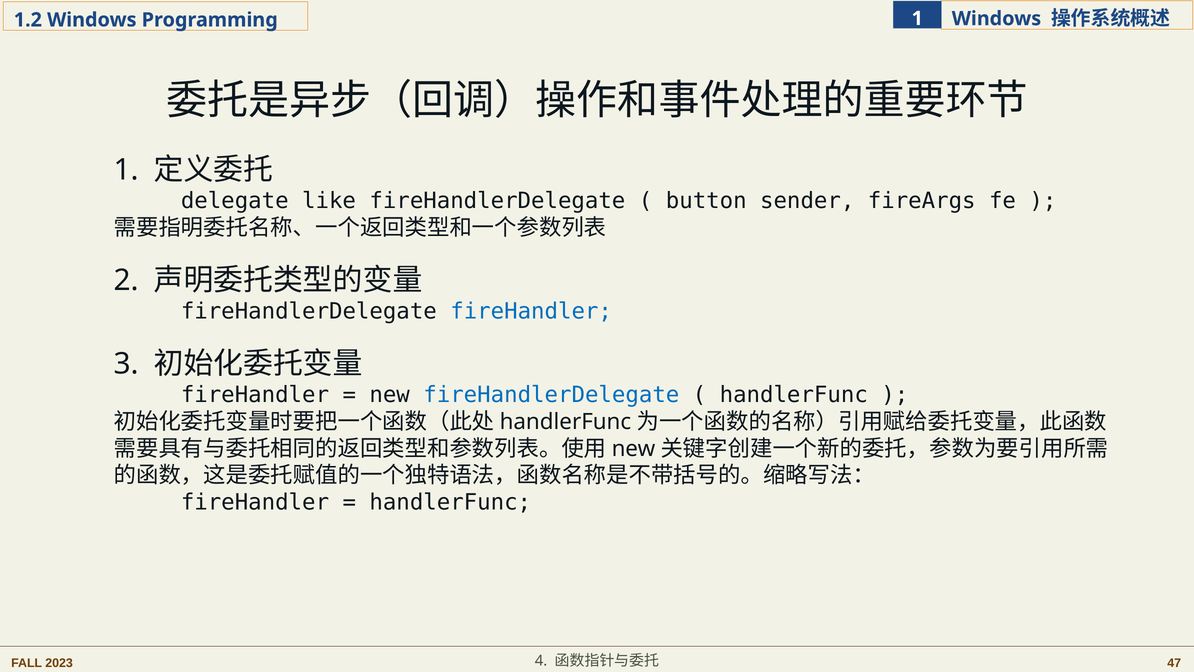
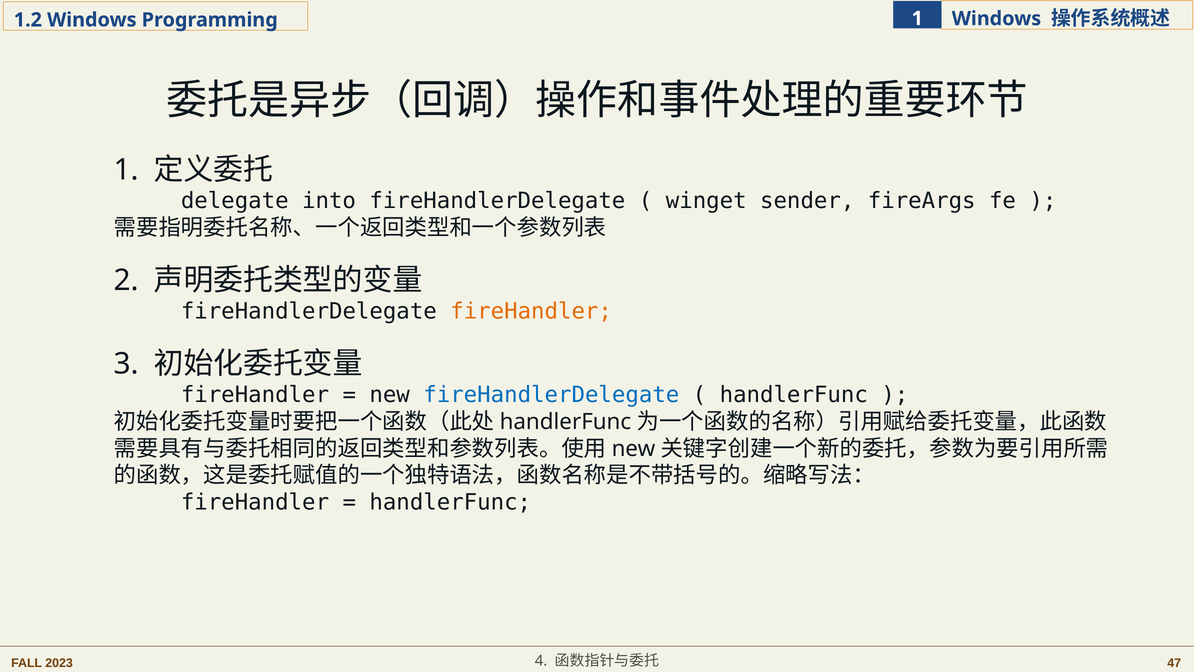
like: like -> into
button: button -> winget
fireHandler at (531, 311) colour: blue -> orange
